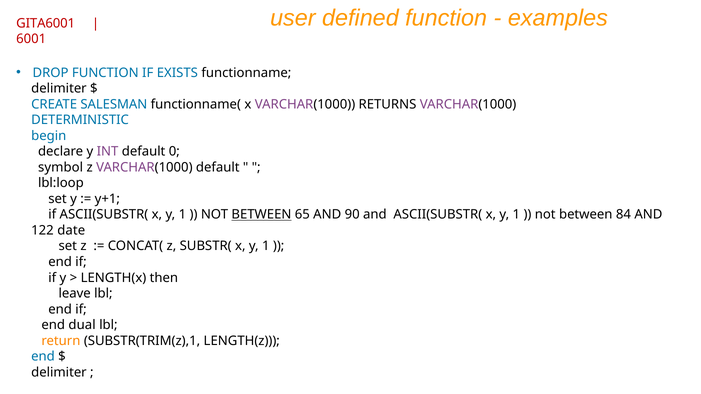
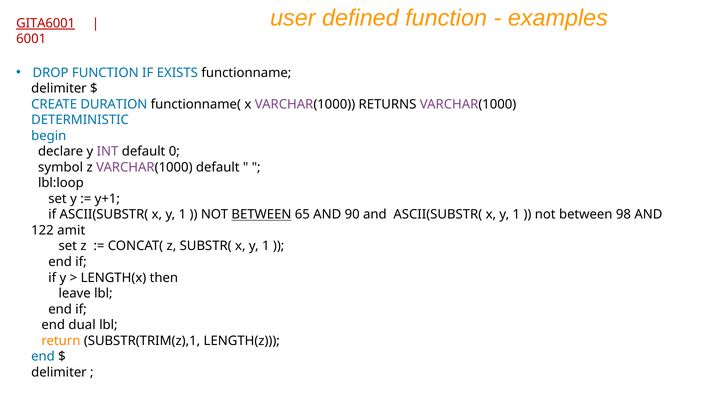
GITA6001 underline: none -> present
SALESMAN: SALESMAN -> DURATION
84: 84 -> 98
date: date -> amit
